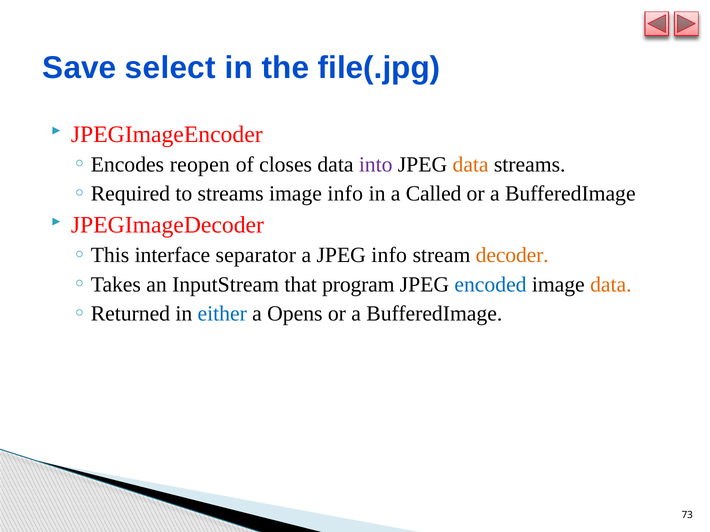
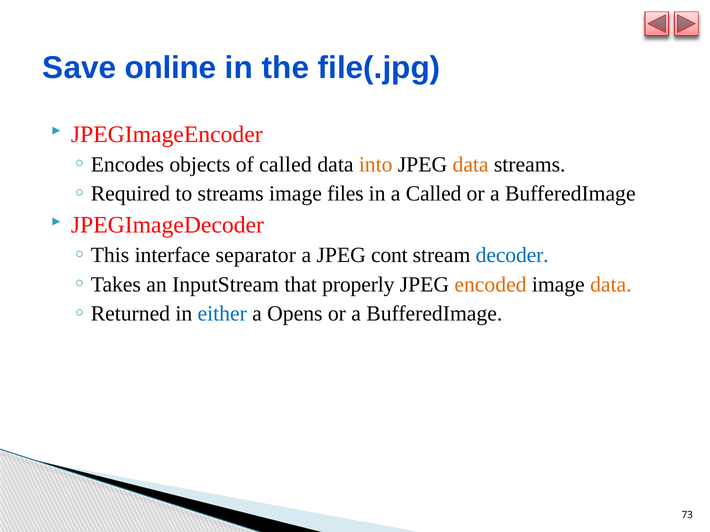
select: select -> online
reopen: reopen -> objects
of closes: closes -> called
into colour: purple -> orange
image info: info -> files
JPEG info: info -> cont
decoder colour: orange -> blue
program: program -> properly
encoded colour: blue -> orange
